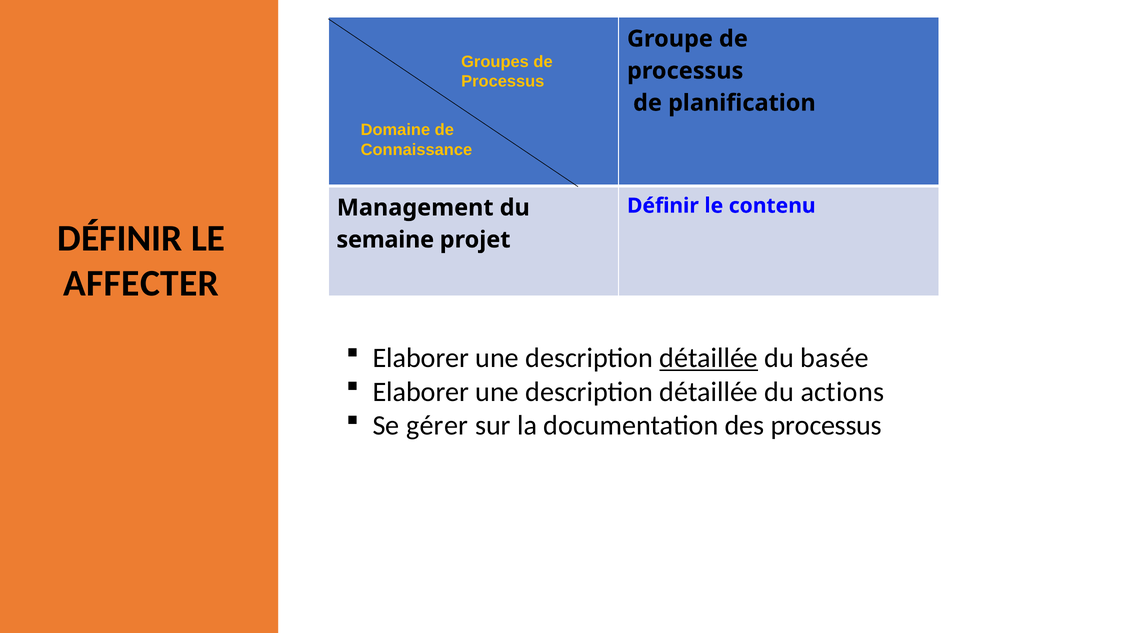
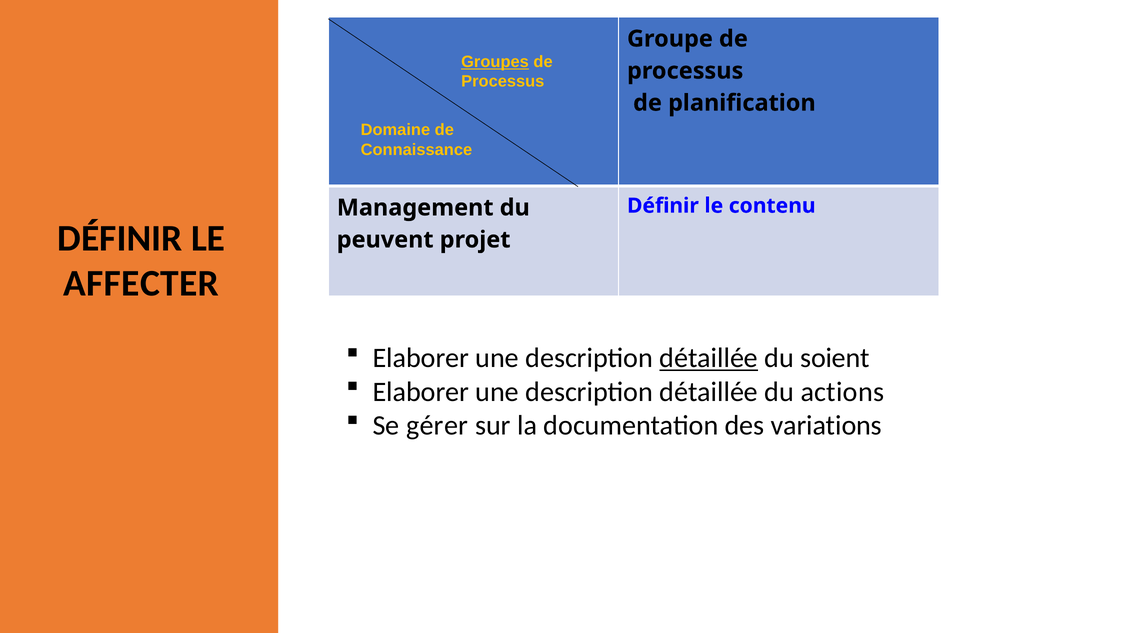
Groupes underline: none -> present
semaine: semaine -> peuvent
basée: basée -> soient
des processus: processus -> variations
